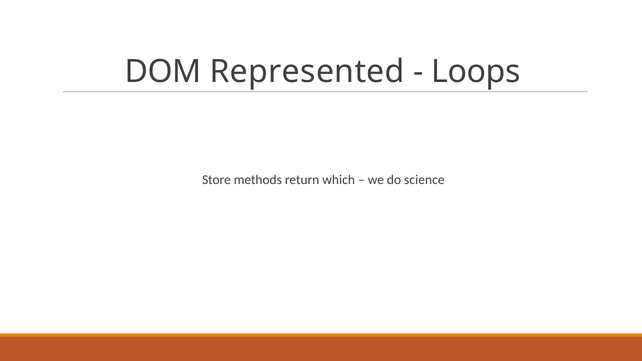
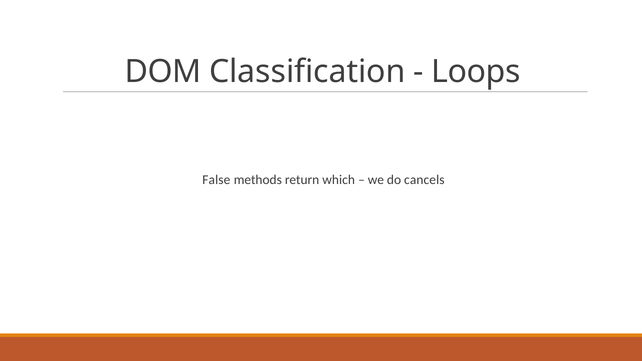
Represented: Represented -> Classification
Store: Store -> False
science: science -> cancels
